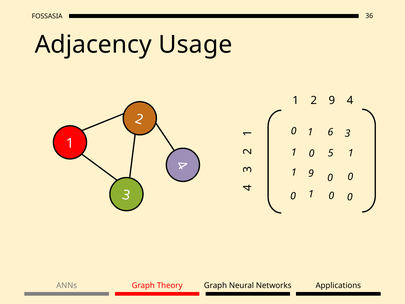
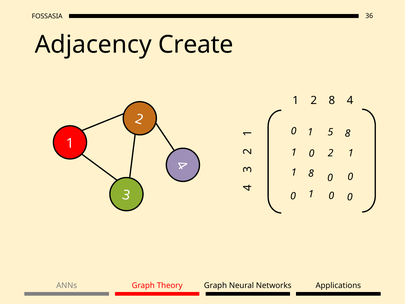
Usage: Usage -> Create
2 9: 9 -> 8
0 3: 3 -> 8
6: 6 -> 5
5 at (331, 153): 5 -> 2
1 9: 9 -> 8
